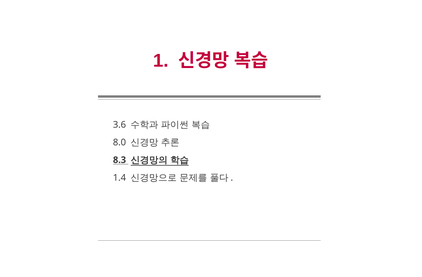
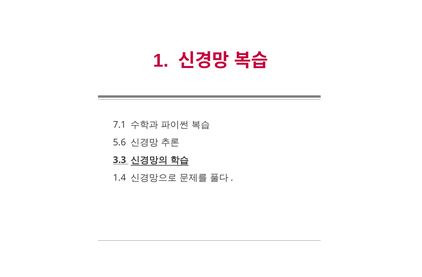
3.6: 3.6 -> 7.1
8.0: 8.0 -> 5.6
8.3: 8.3 -> 3.3
